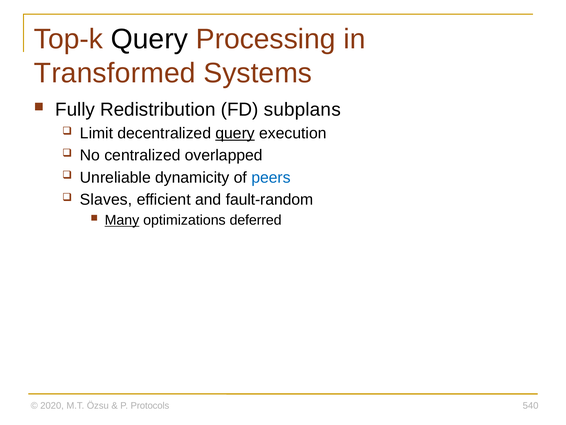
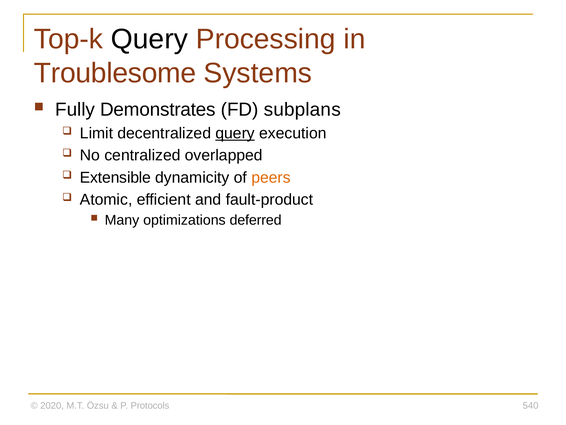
Transformed: Transformed -> Troublesome
Redistribution: Redistribution -> Demonstrates
Unreliable: Unreliable -> Extensible
peers colour: blue -> orange
Slaves: Slaves -> Atomic
fault-random: fault-random -> fault-product
Many underline: present -> none
